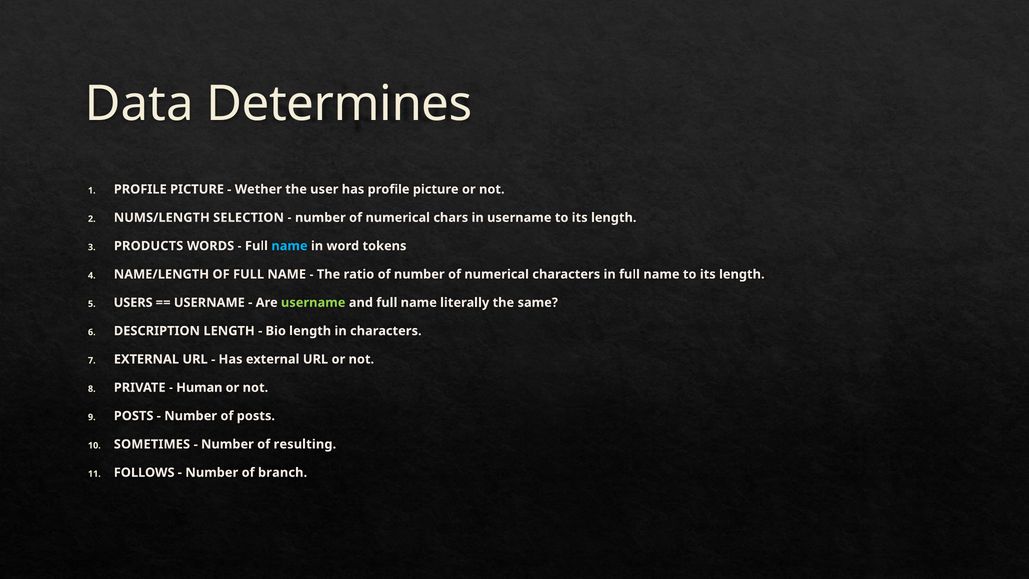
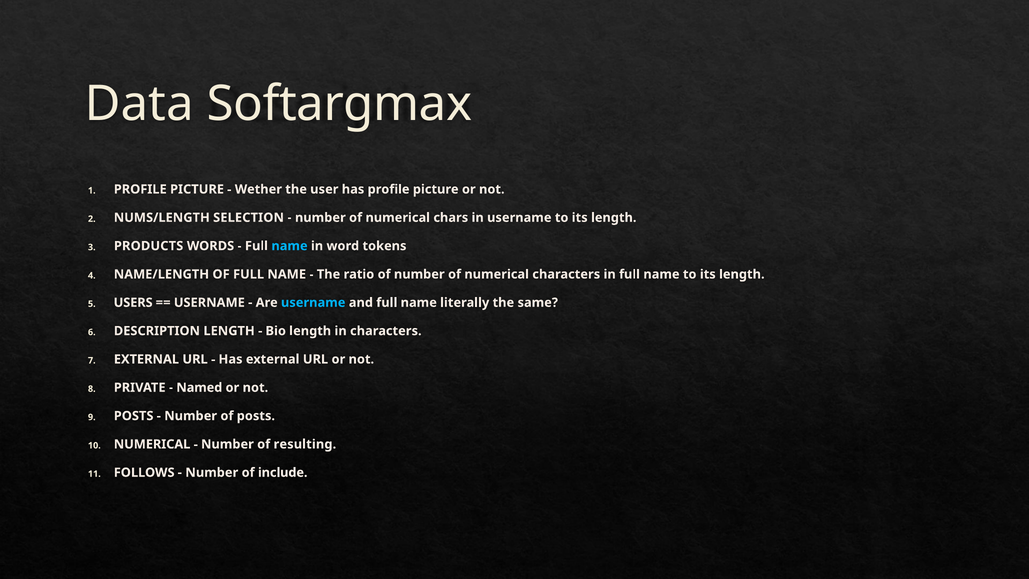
Determines: Determines -> Softargmax
username at (313, 303) colour: light green -> light blue
Human: Human -> Named
SOMETIMES at (152, 444): SOMETIMES -> NUMERICAL
branch: branch -> include
